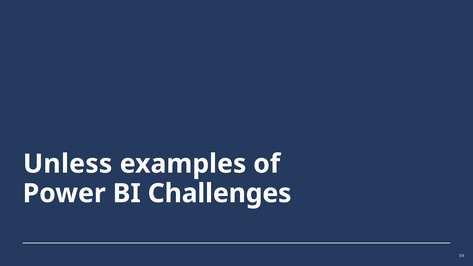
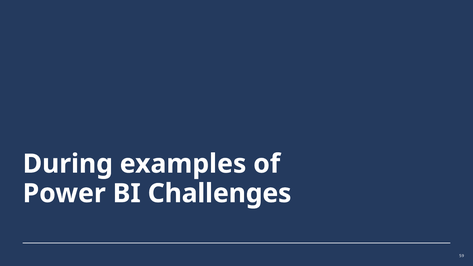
Unless: Unless -> During
